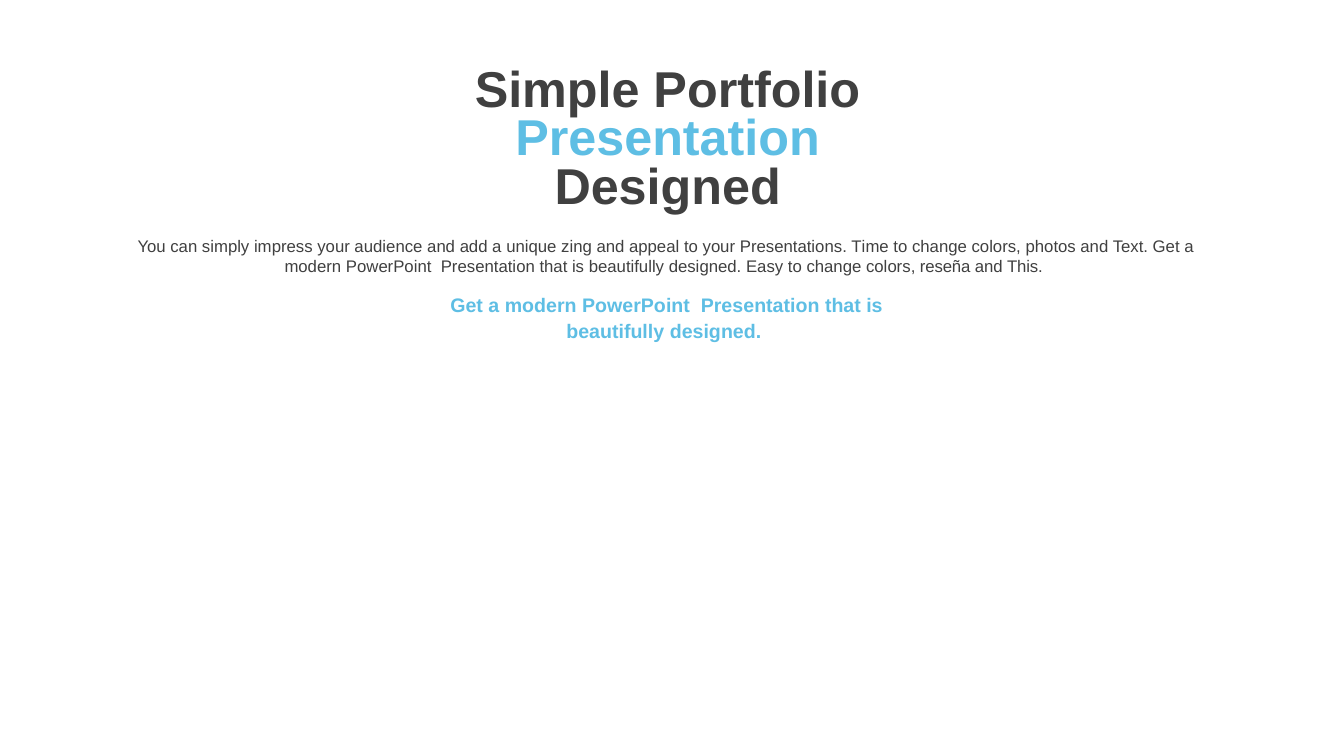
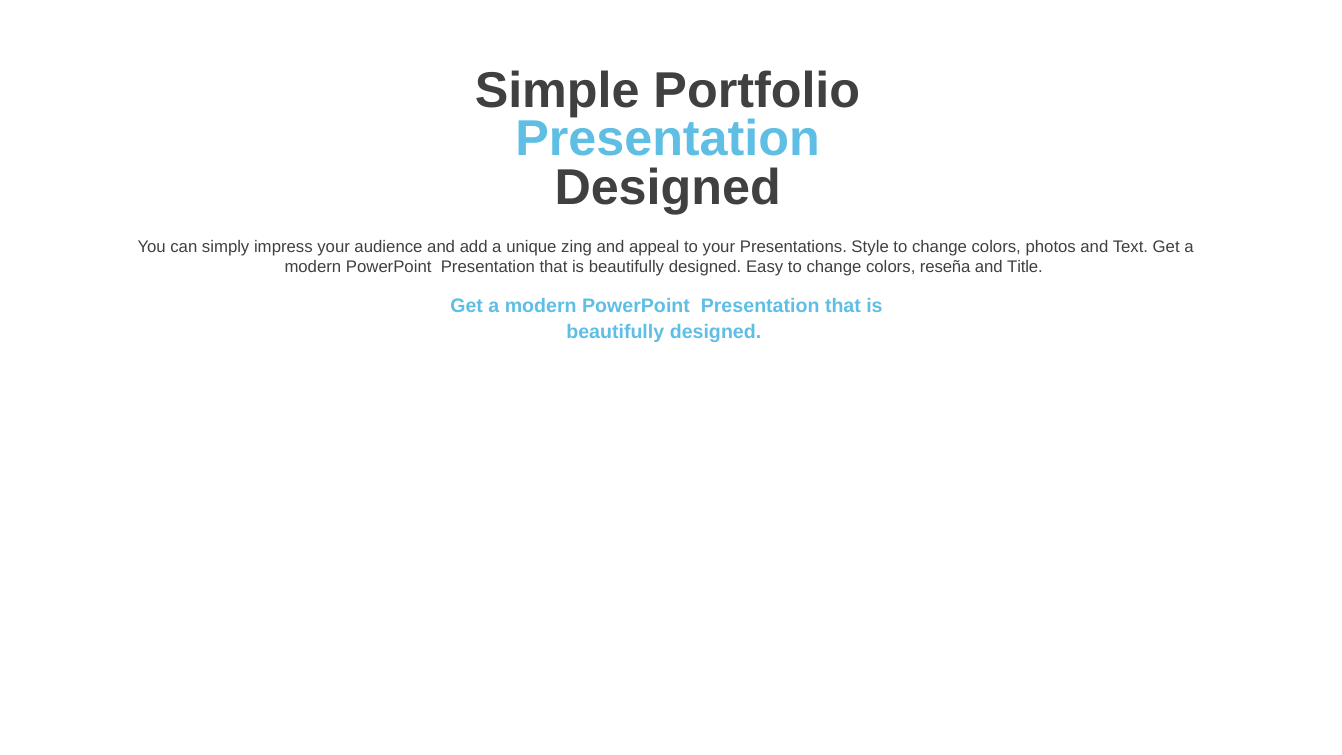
Time: Time -> Style
This: This -> Title
